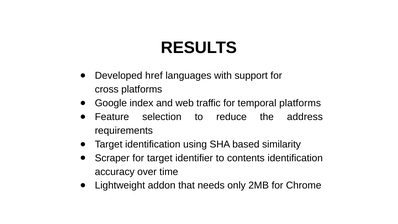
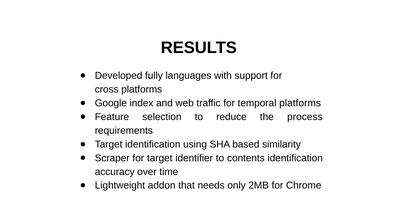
href: href -> fully
address: address -> process
